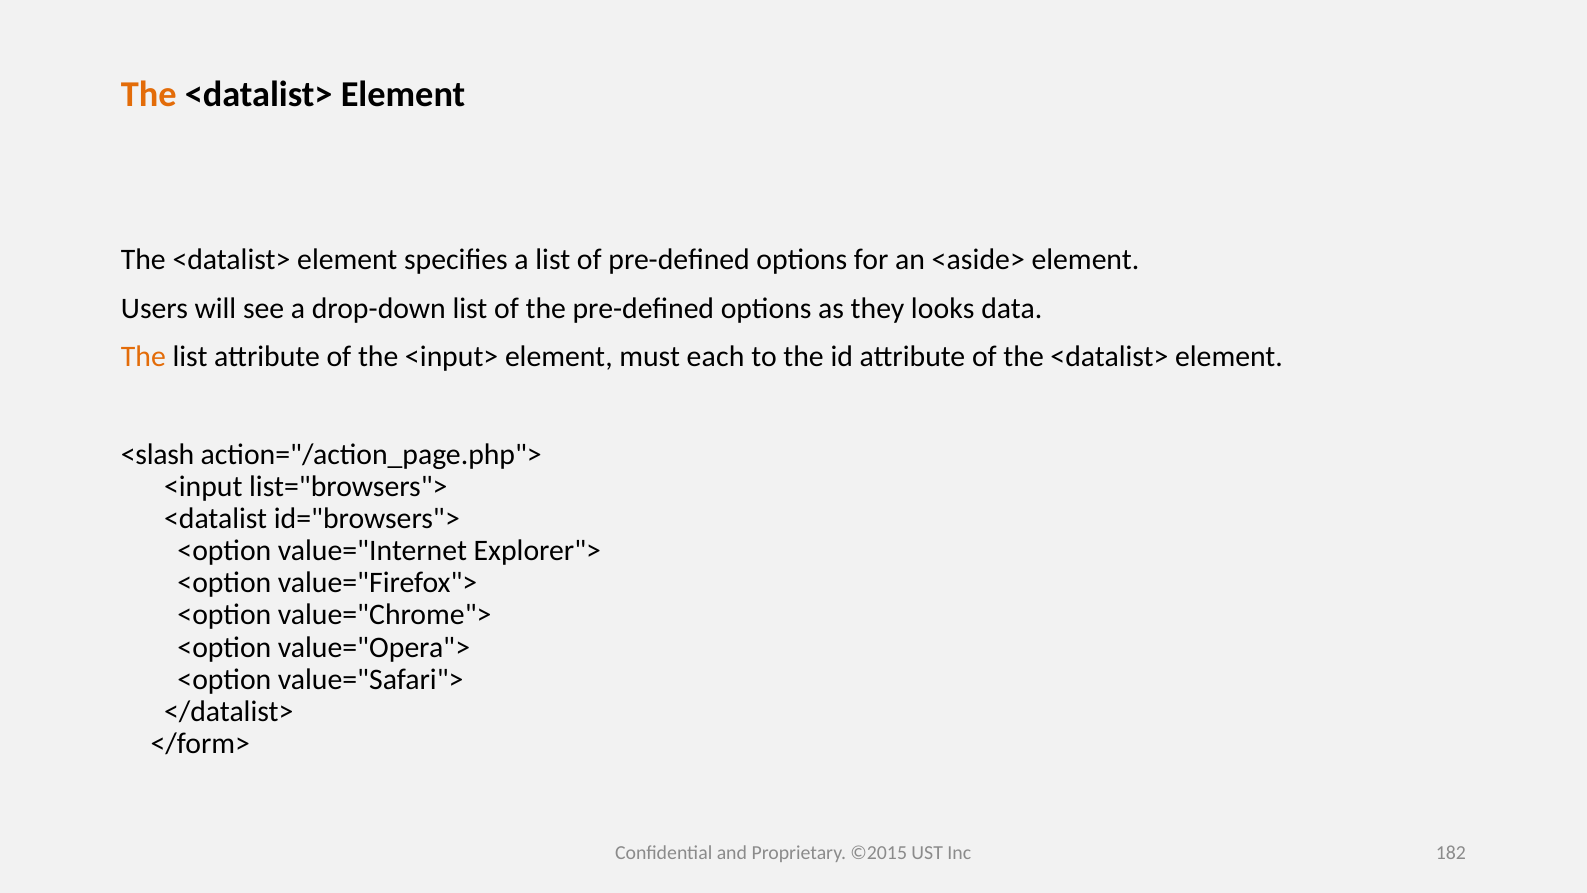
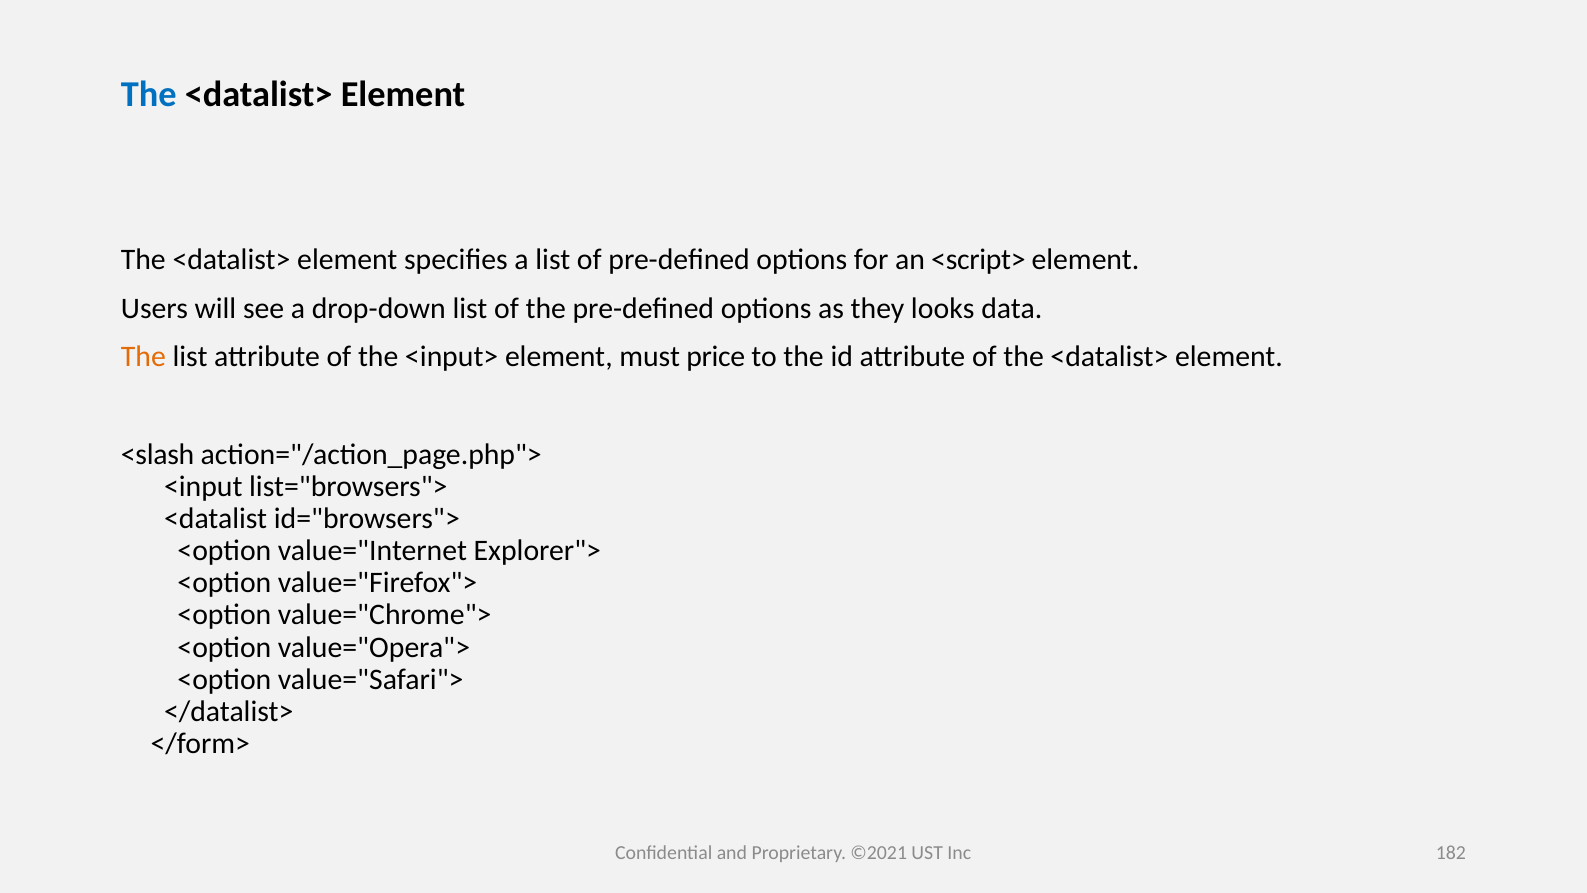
The at (149, 94) colour: orange -> blue
<aside>: <aside> -> <script>
each: each -> price
©2015: ©2015 -> ©2021
